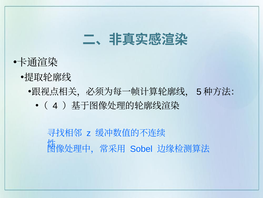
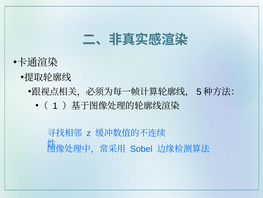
4: 4 -> 1
